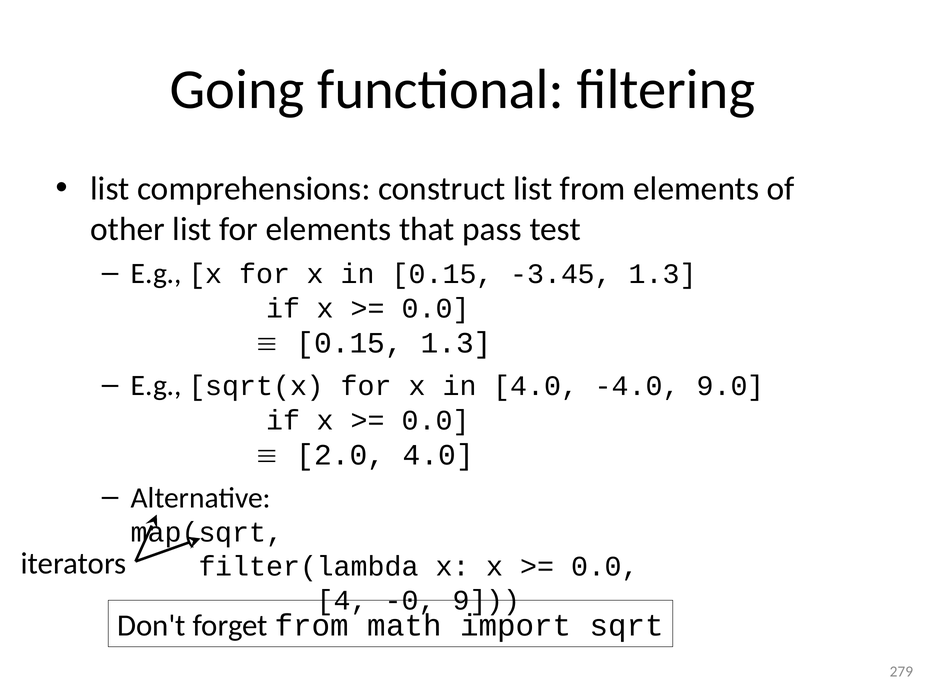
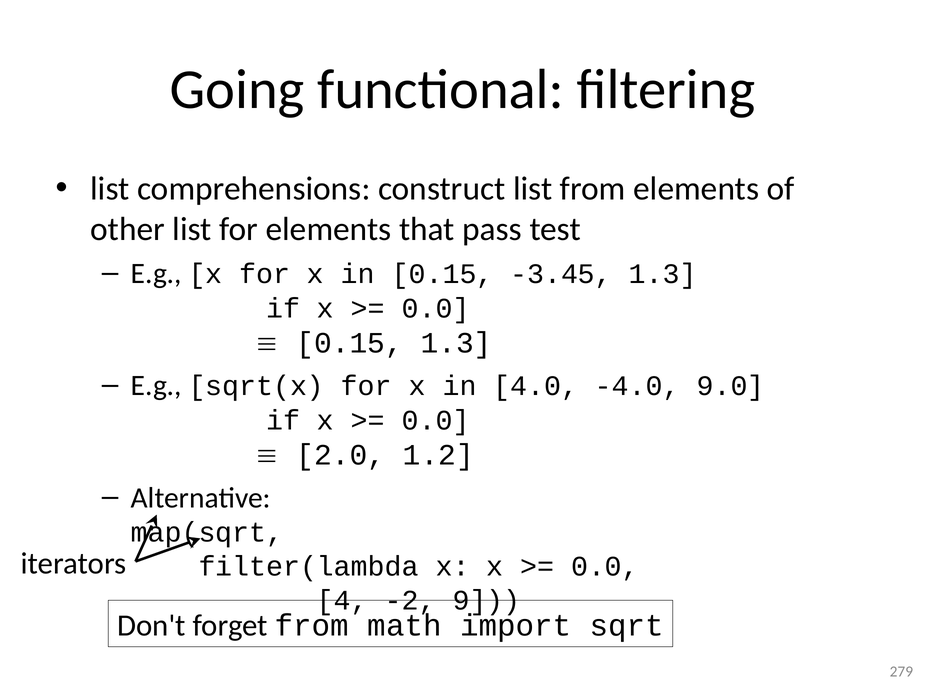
2.0 4.0: 4.0 -> 1.2
-0: -0 -> -2
